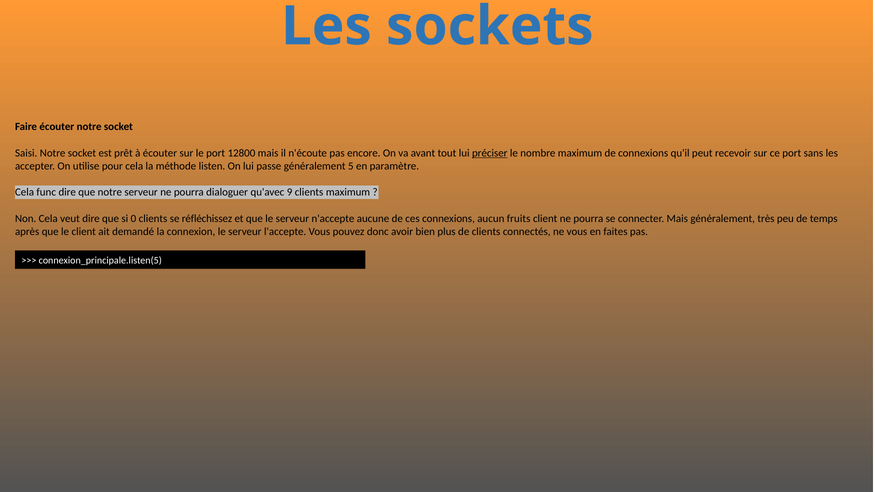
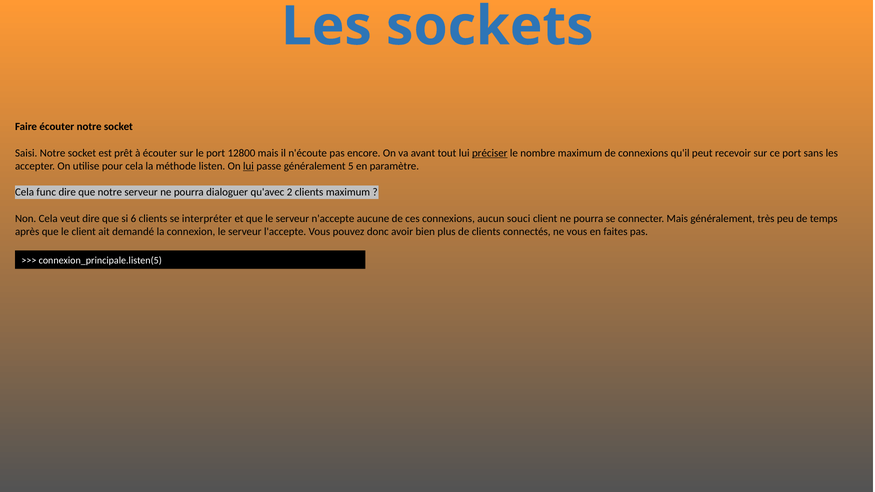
lui at (248, 166) underline: none -> present
9: 9 -> 2
0: 0 -> 6
réfléchissez: réfléchissez -> interpréter
fruits: fruits -> souci
